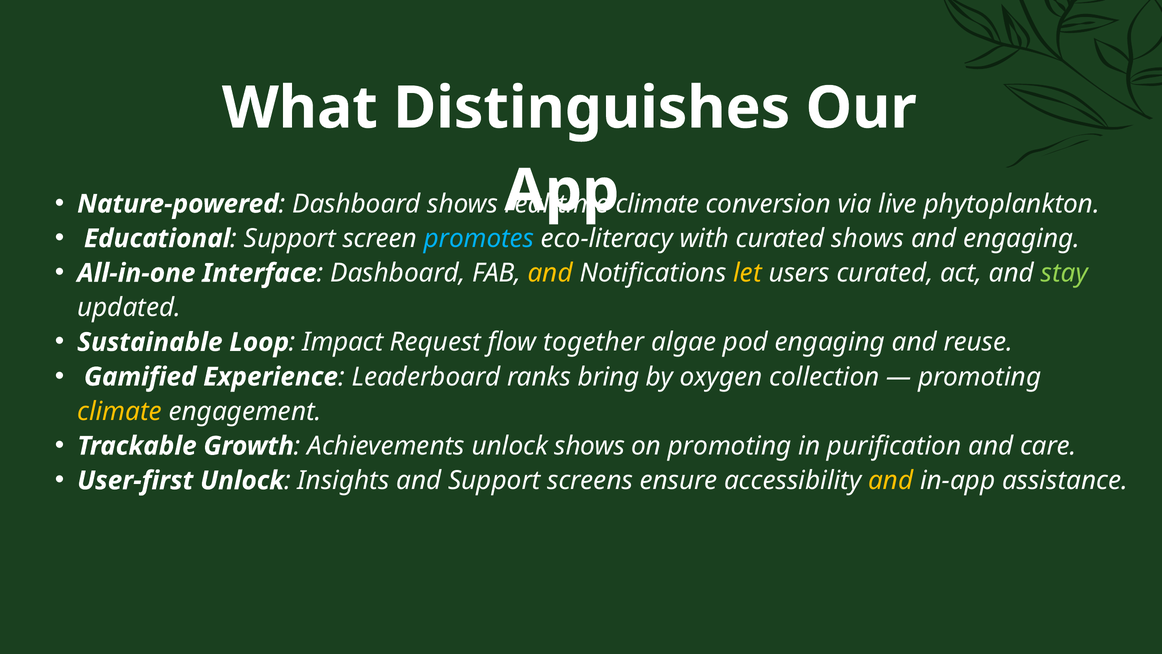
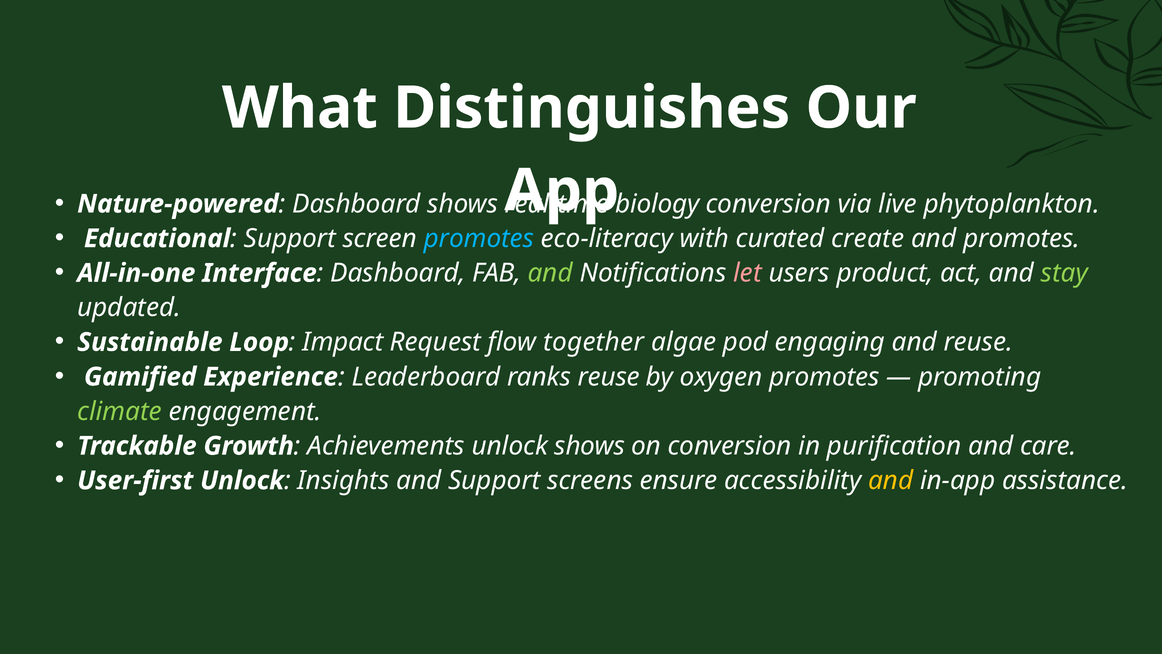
climate at (657, 204): climate -> biology
curated shows: shows -> create
and engaging: engaging -> promotes
and at (550, 273) colour: yellow -> light green
let colour: yellow -> pink
users curated: curated -> product
ranks bring: bring -> reuse
oxygen collection: collection -> promotes
climate at (120, 411) colour: yellow -> light green
on promoting: promoting -> conversion
